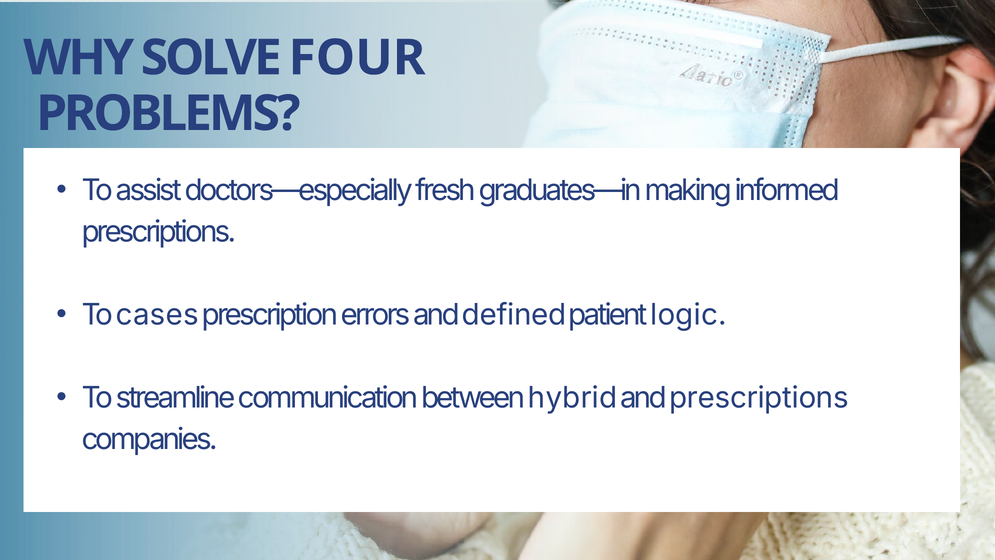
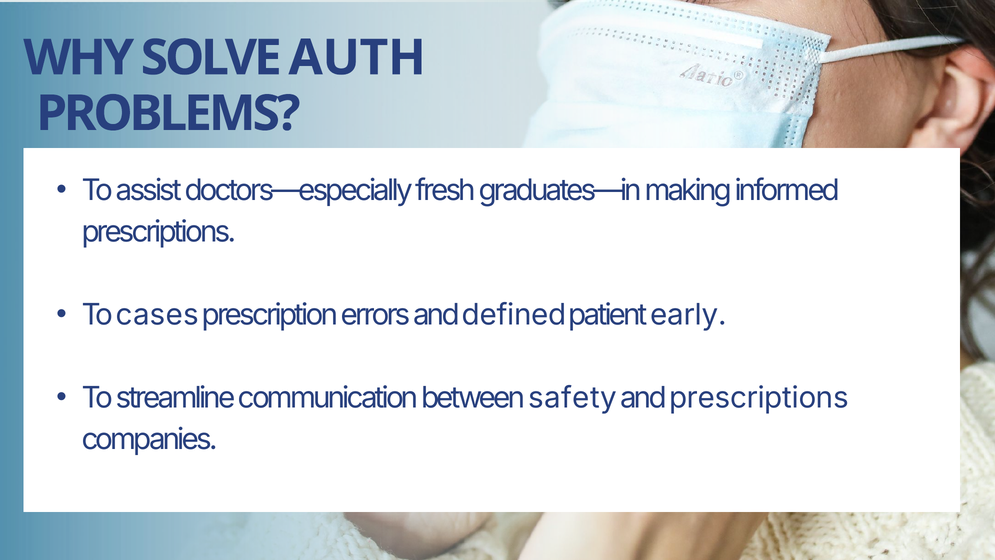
FOUR: FOUR -> AUTH
logic: logic -> early
hybrid: hybrid -> safety
